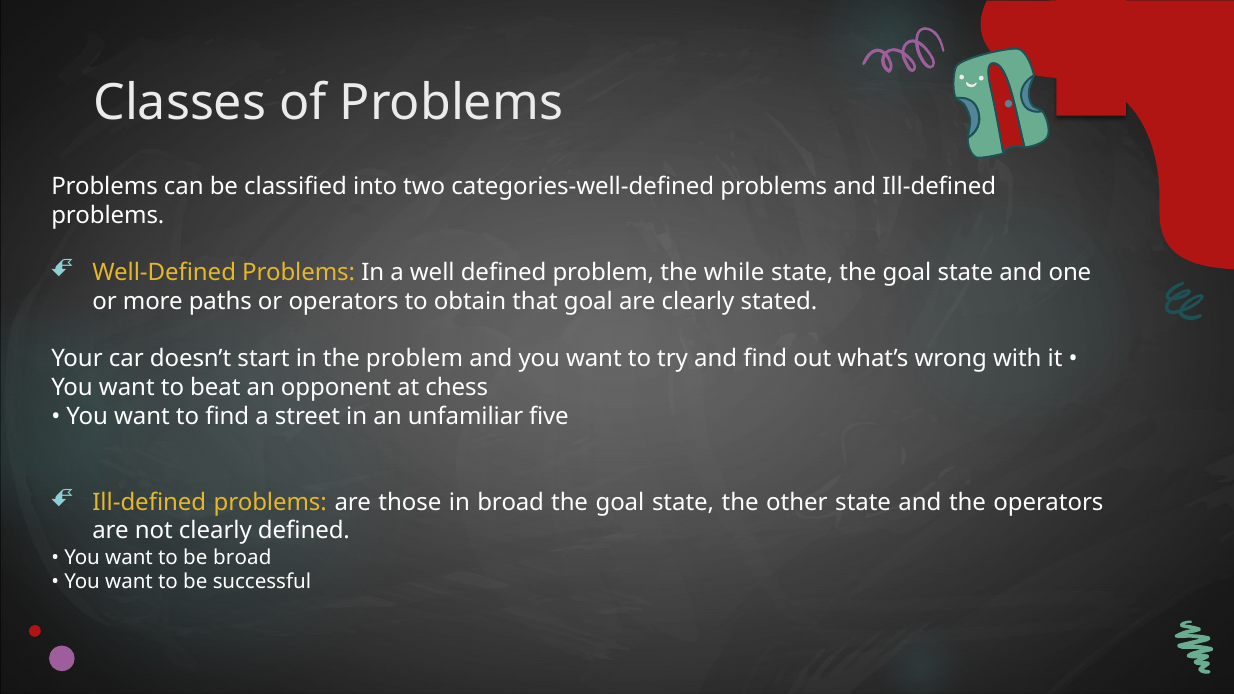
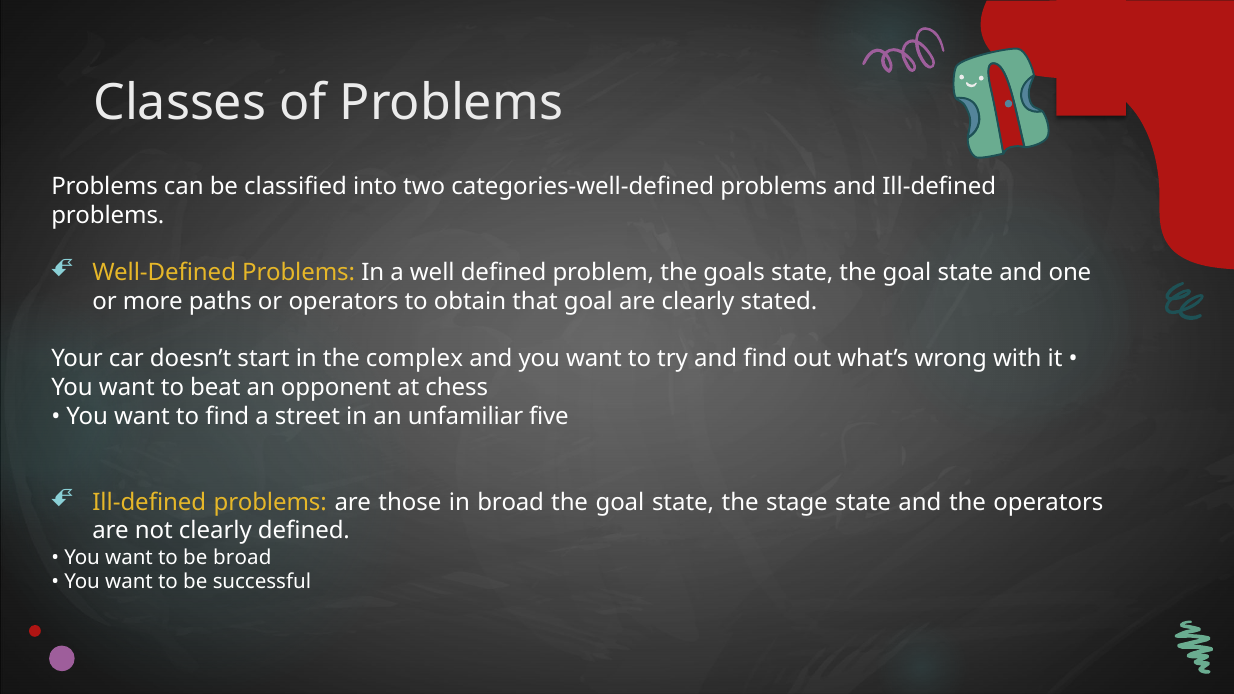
while: while -> goals
the problem: problem -> complex
other: other -> stage
